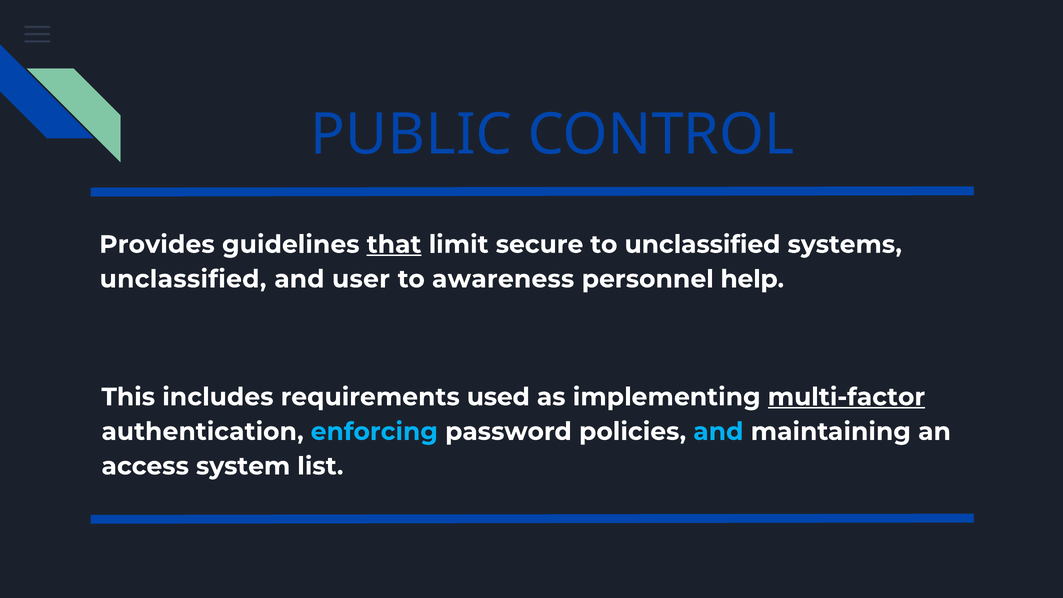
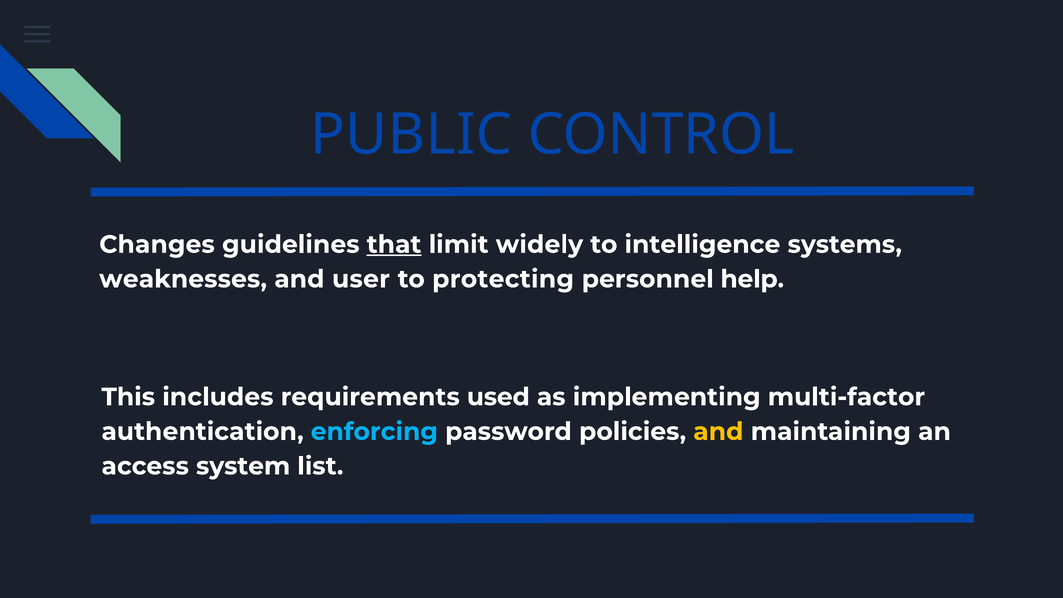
Provides: Provides -> Changes
secure: secure -> widely
to unclassified: unclassified -> intelligence
unclassified at (183, 279): unclassified -> weaknesses
awareness: awareness -> protecting
multi-factor underline: present -> none
and at (718, 432) colour: light blue -> yellow
